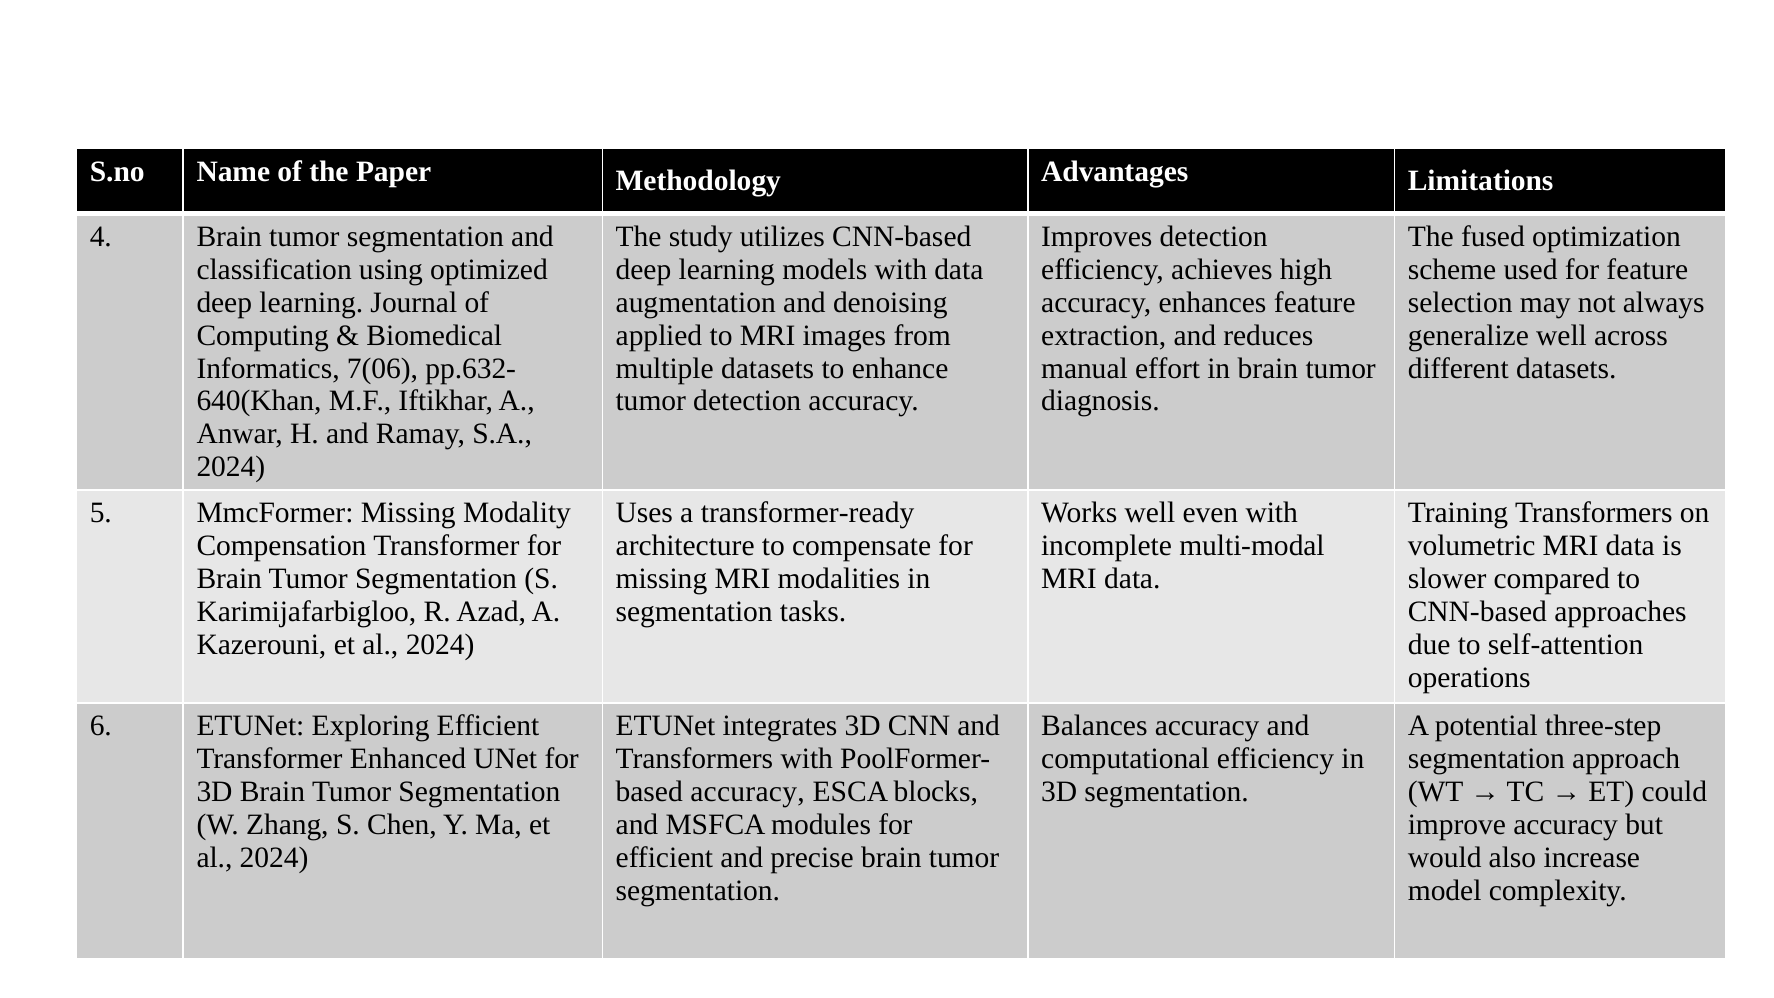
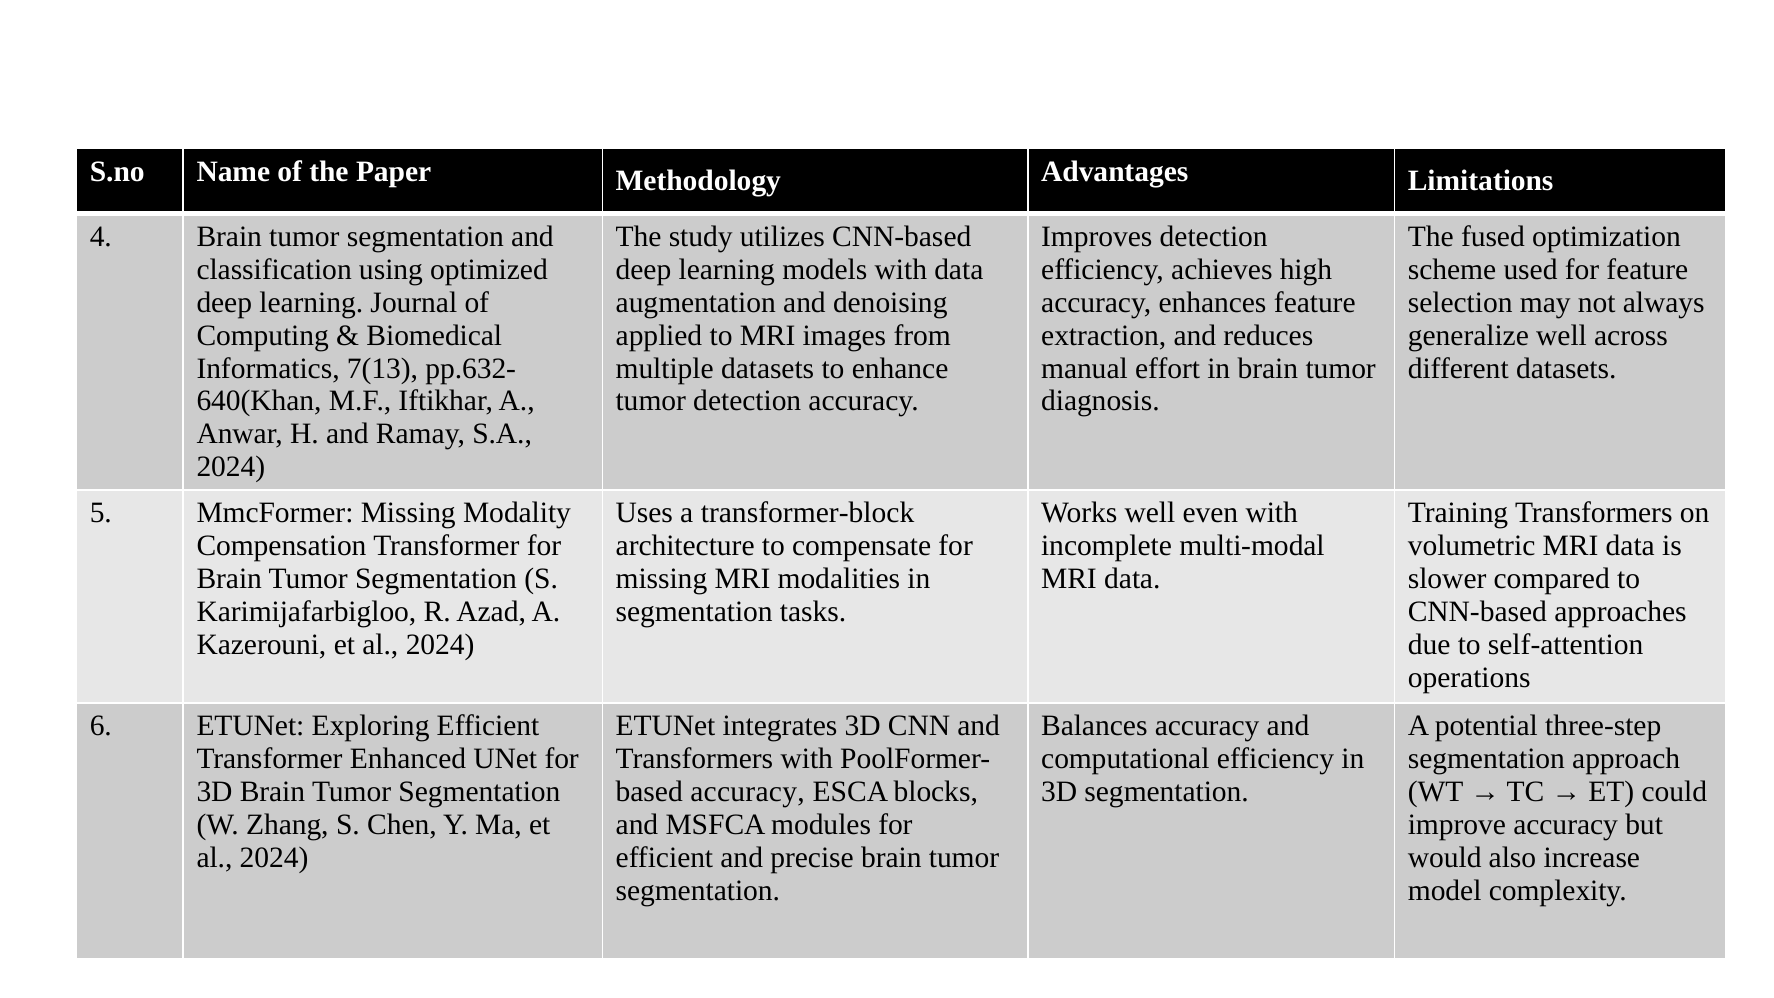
7(06: 7(06 -> 7(13
transformer-ready: transformer-ready -> transformer-block
